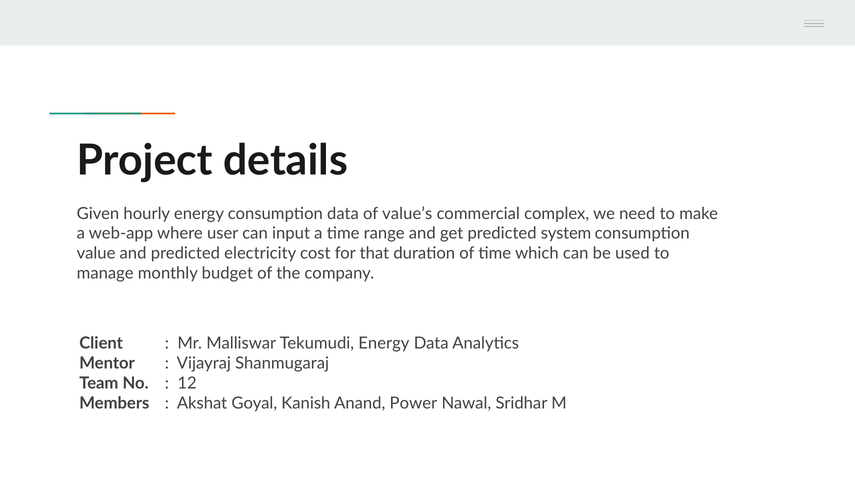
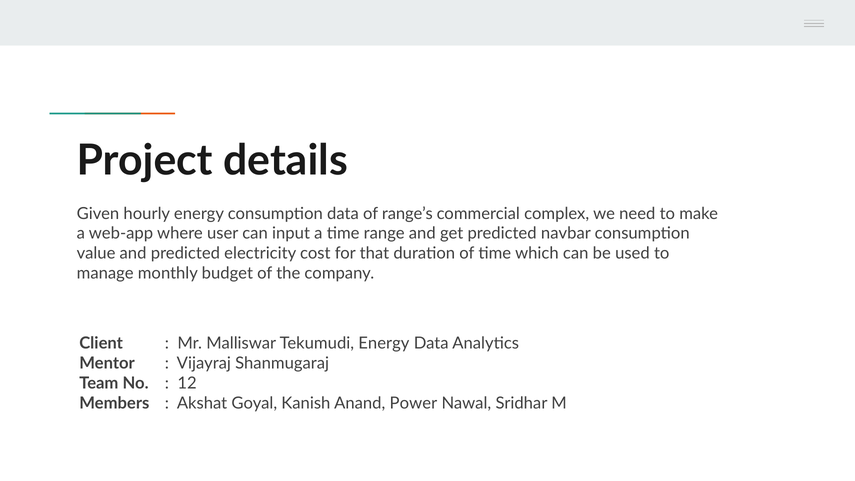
value’s: value’s -> range’s
system: system -> navbar
